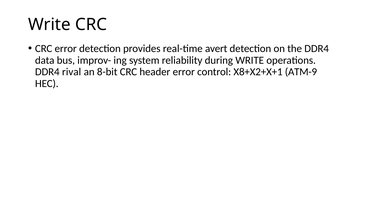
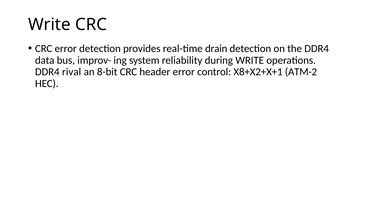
avert: avert -> drain
ATM-9: ATM-9 -> ATM-2
